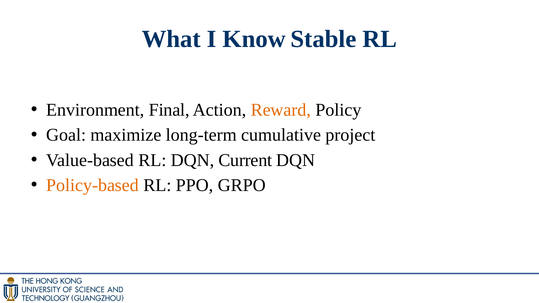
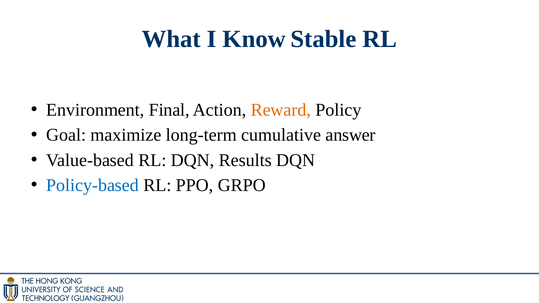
project: project -> answer
Current: Current -> Results
Policy-based colour: orange -> blue
